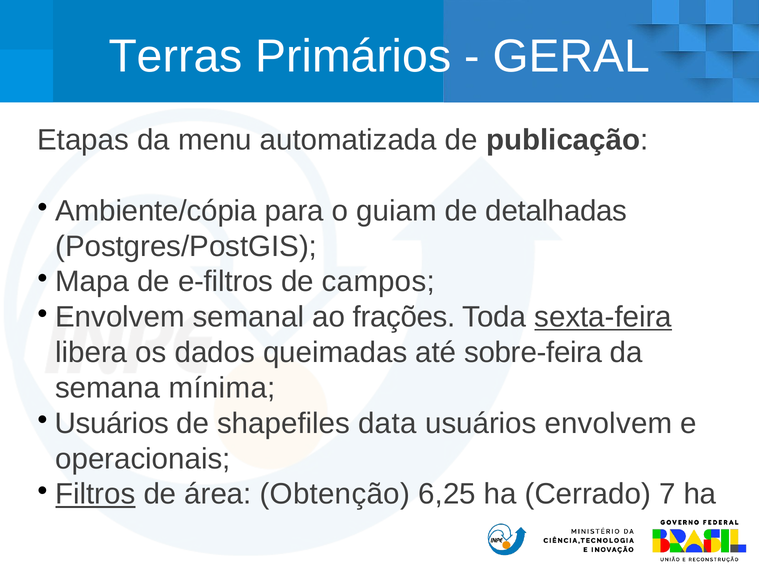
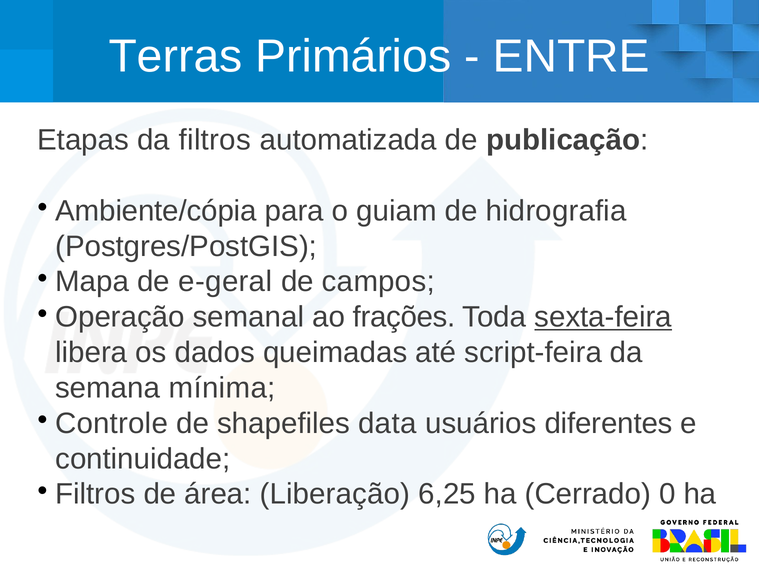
GERAL: GERAL -> ENTRE
da menu: menu -> filtros
detalhadas: detalhadas -> hidrografia
e-filtros: e-filtros -> e-geral
Envolvem at (120, 317): Envolvem -> Operação
sobre-feira: sobre-feira -> script-feira
Usuários at (112, 424): Usuários -> Controle
usuários envolvem: envolvem -> diferentes
operacionais: operacionais -> continuidade
Filtros at (95, 494) underline: present -> none
Obtenção: Obtenção -> Liberação
7: 7 -> 0
